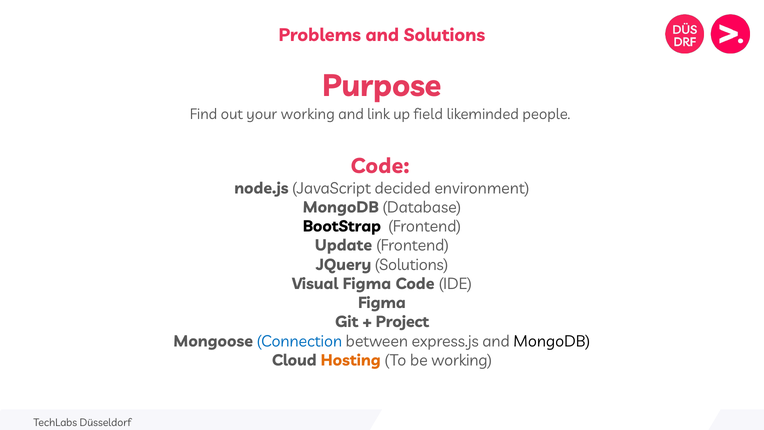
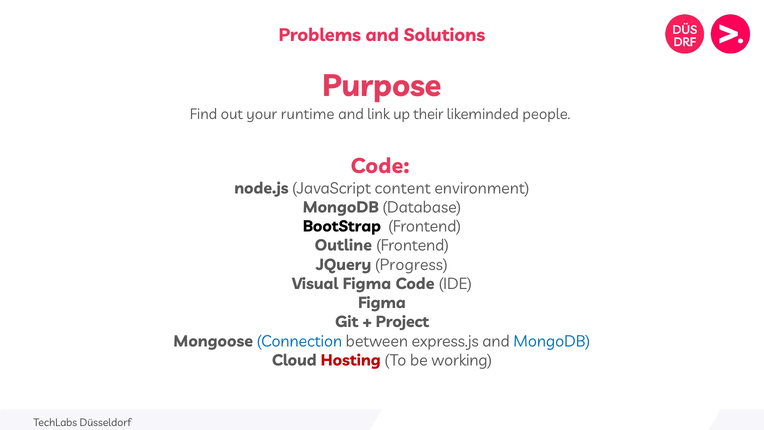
your working: working -> runtime
field: field -> their
decided: decided -> content
Update: Update -> Outline
JQuery Solutions: Solutions -> Progress
MongoDB at (552, 341) colour: black -> blue
Hosting colour: orange -> red
